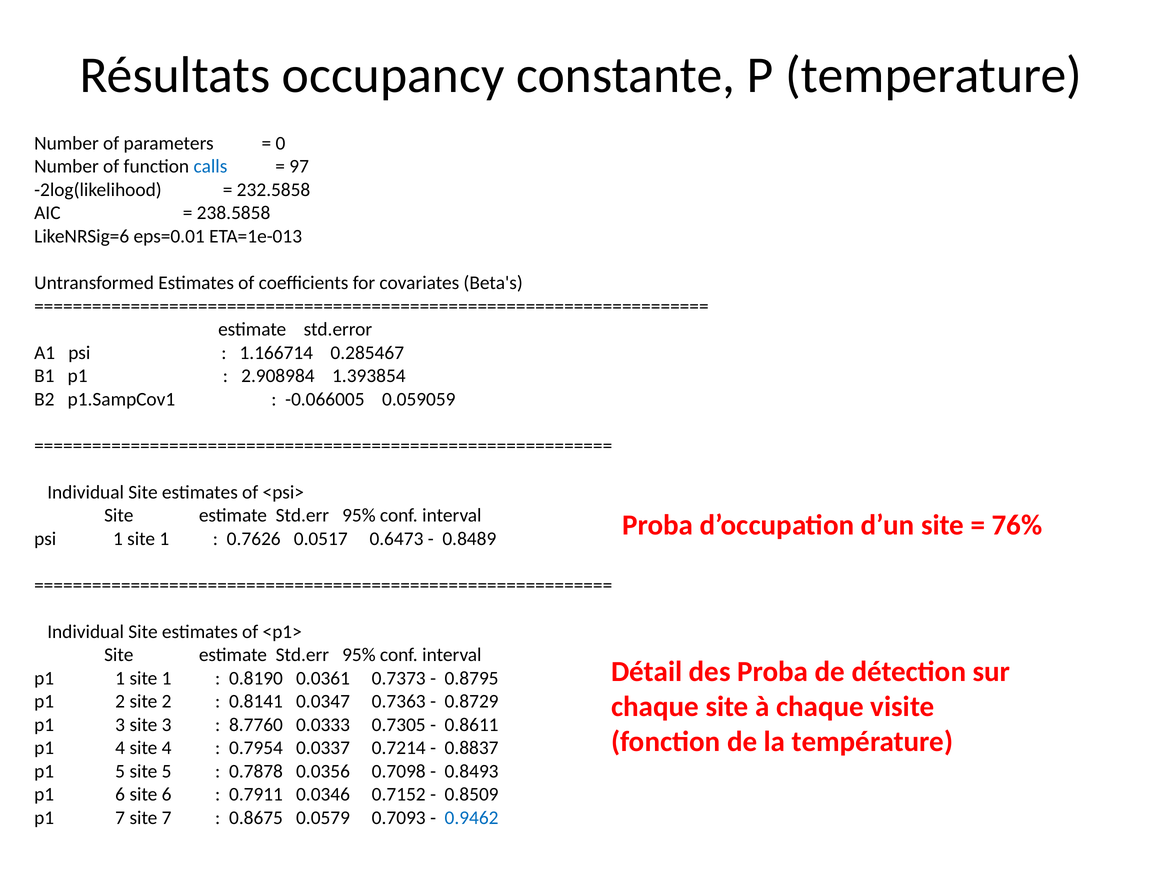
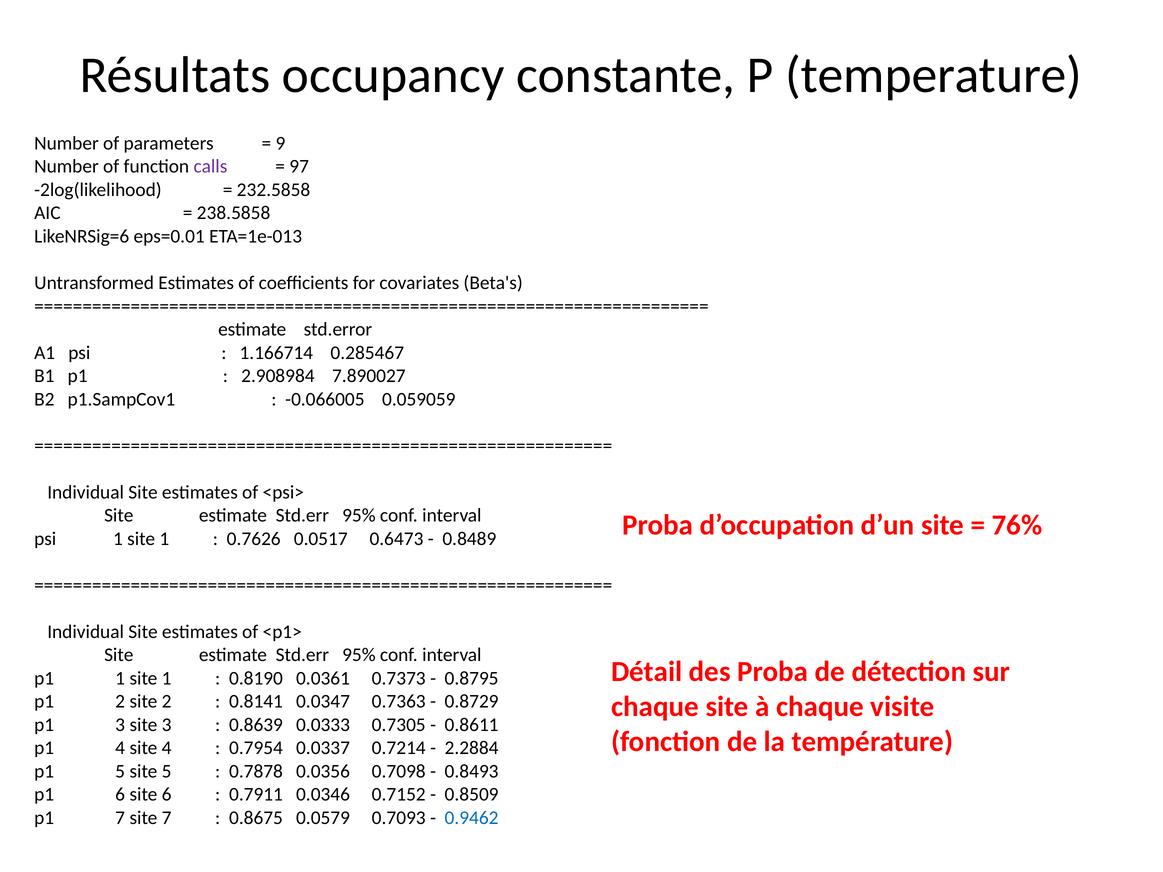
0: 0 -> 9
calls colour: blue -> purple
1.393854: 1.393854 -> 7.890027
8.7760: 8.7760 -> 0.8639
0.8837: 0.8837 -> 2.2884
